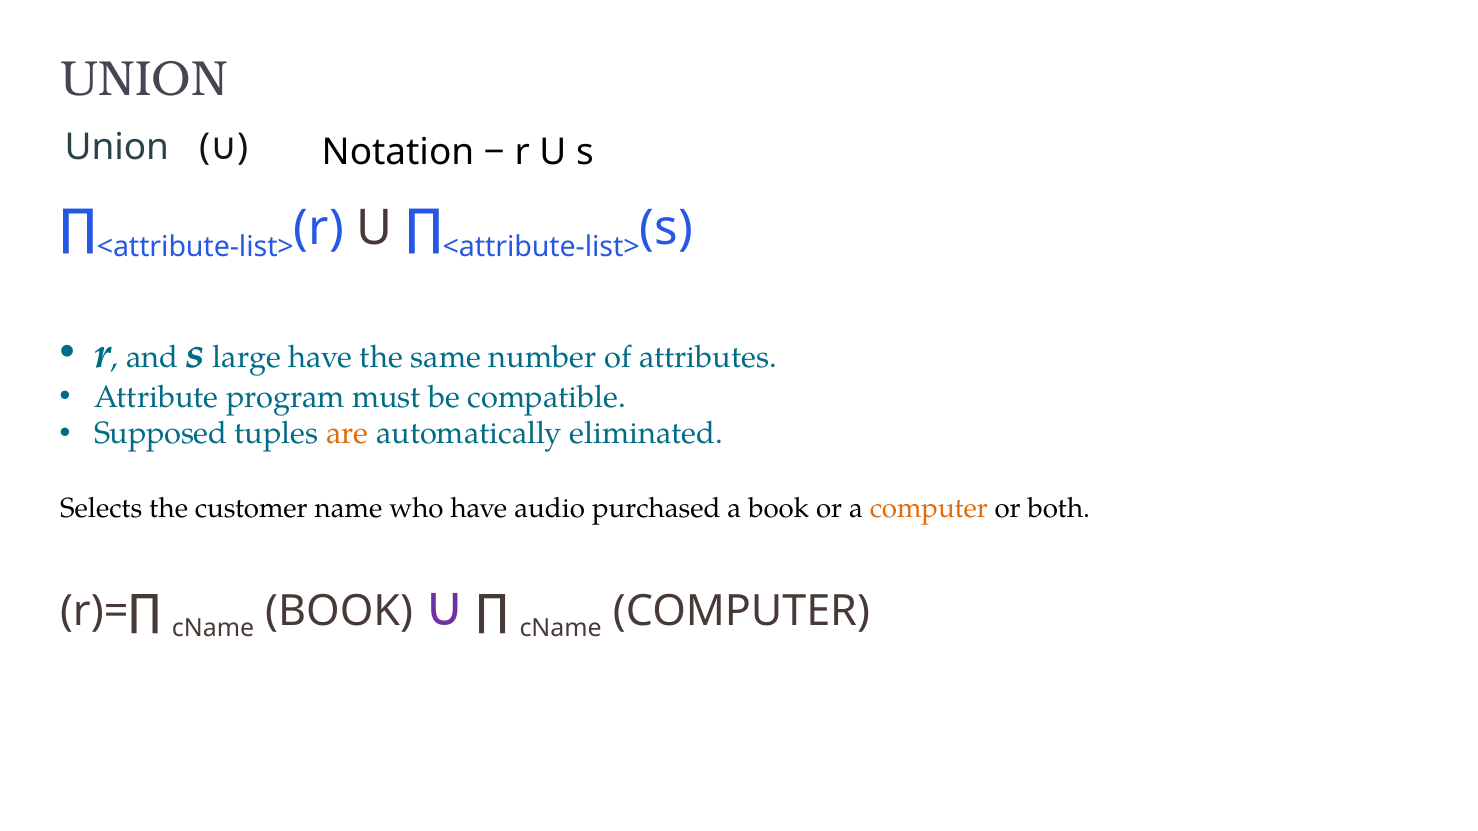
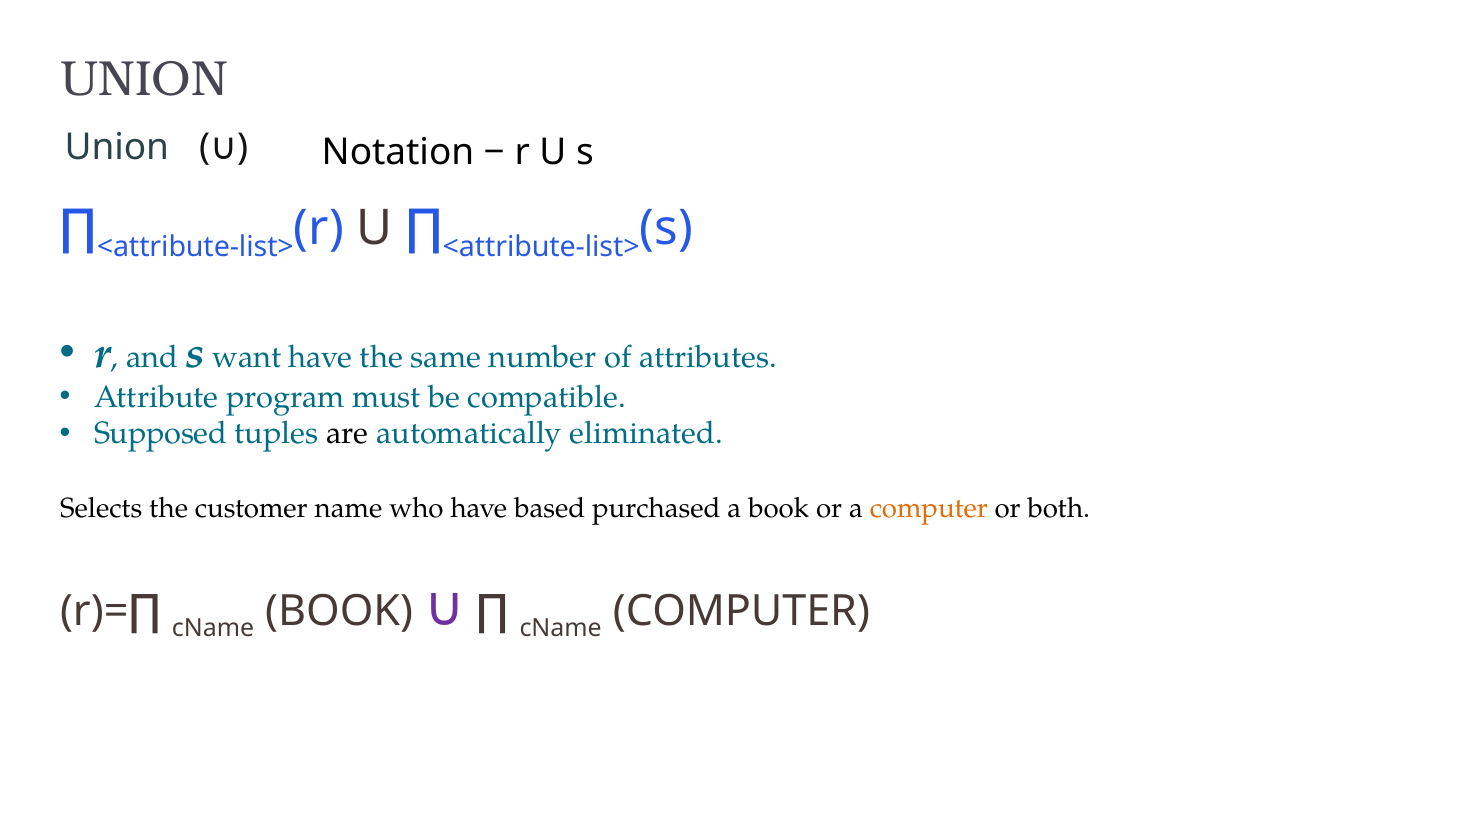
large: large -> want
are colour: orange -> black
audio: audio -> based
